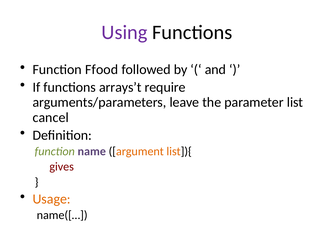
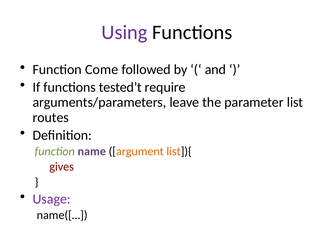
Ffood: Ffood -> Come
arrays’t: arrays’t -> tested’t
cancel: cancel -> routes
Usage colour: orange -> purple
